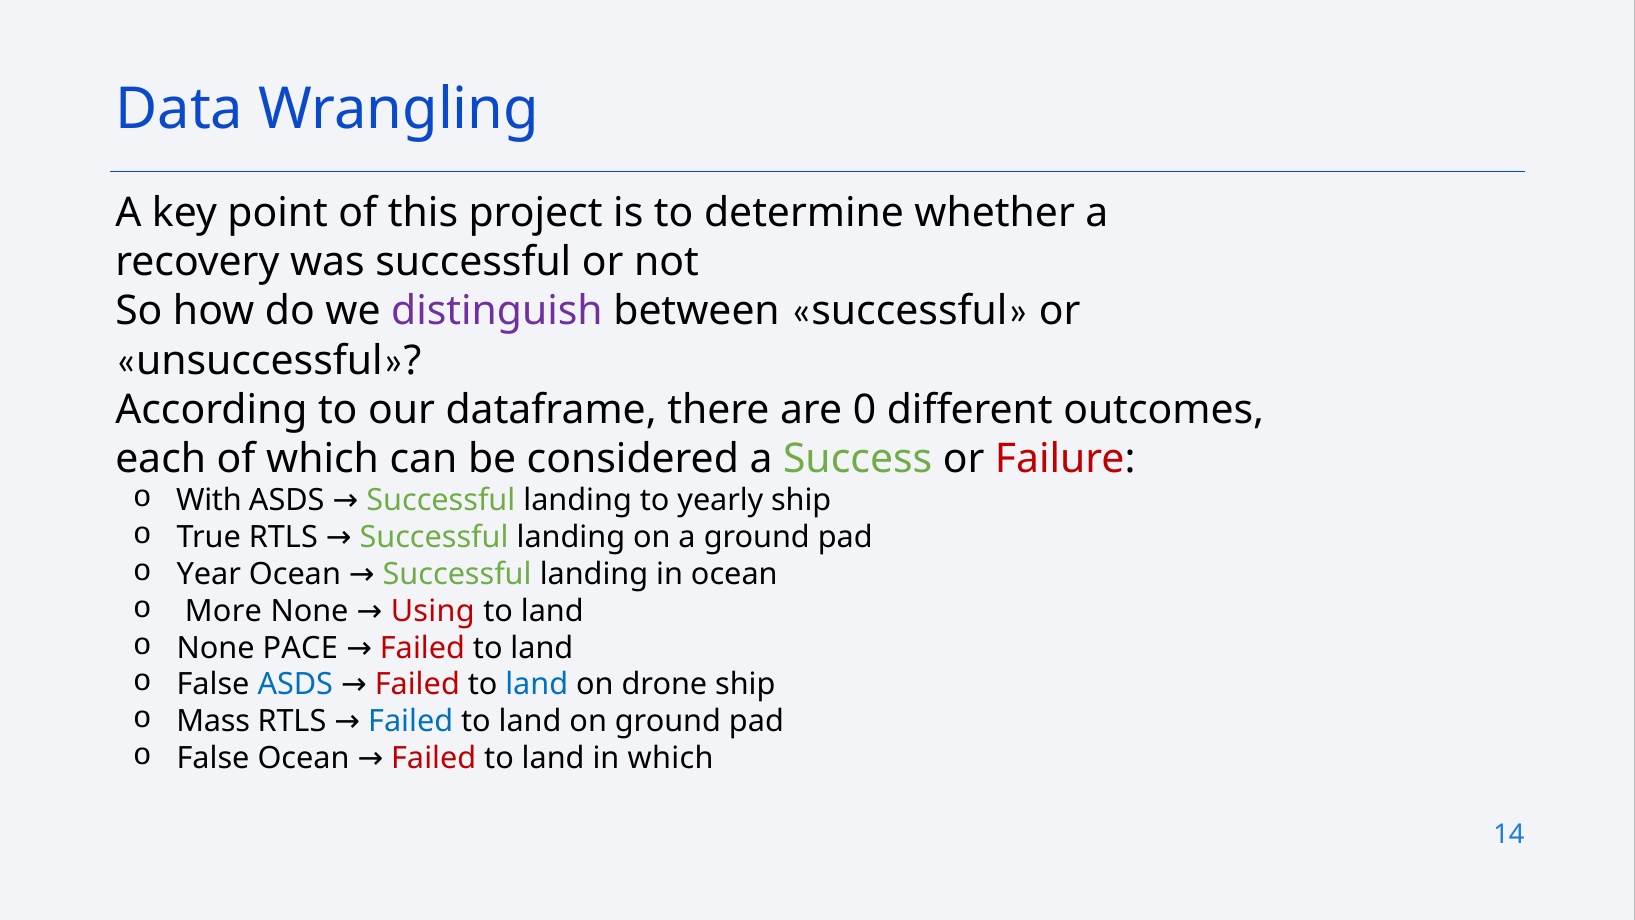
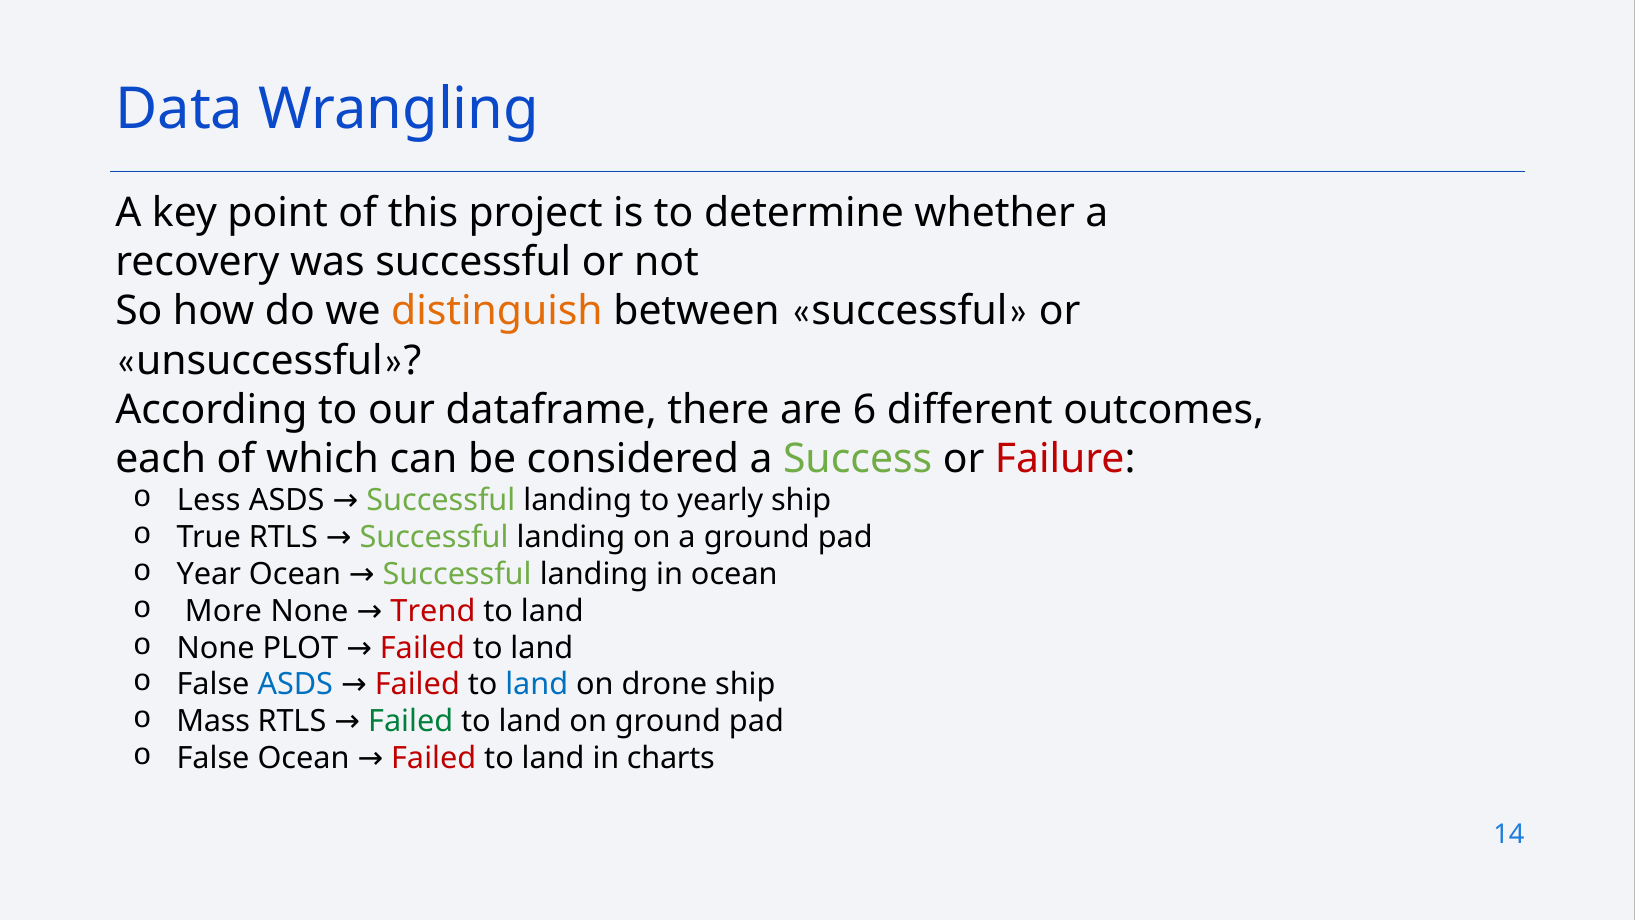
distinguish colour: purple -> orange
0: 0 -> 6
With: With -> Less
Using: Using -> Trend
PACE: PACE -> PLOT
Failed at (411, 721) colour: blue -> green
in which: which -> charts
